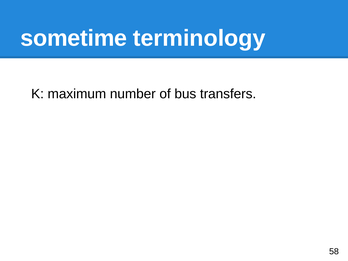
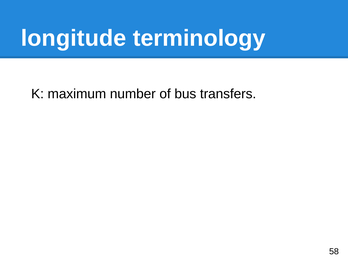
sometime: sometime -> longitude
